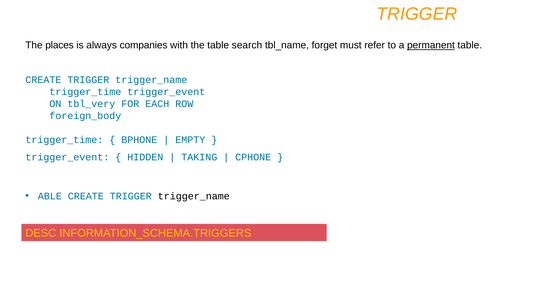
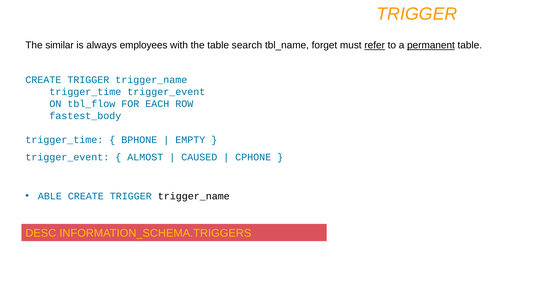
places: places -> similar
companies: companies -> employees
refer underline: none -> present
tbl_very: tbl_very -> tbl_flow
foreign_body: foreign_body -> fastest_body
HIDDEN: HIDDEN -> ALMOST
TAKING: TAKING -> CAUSED
